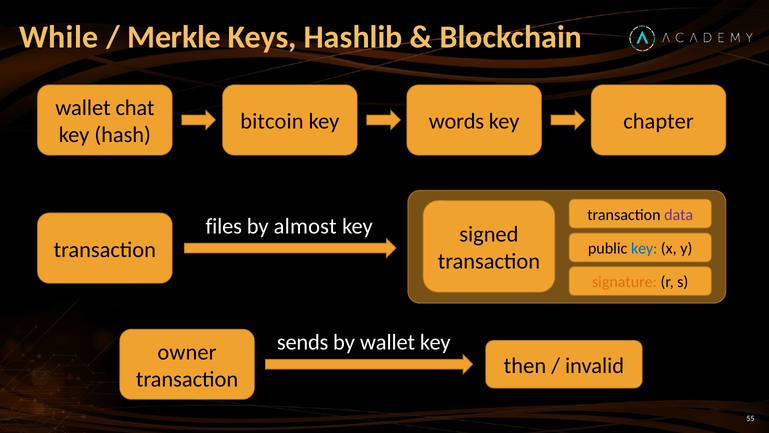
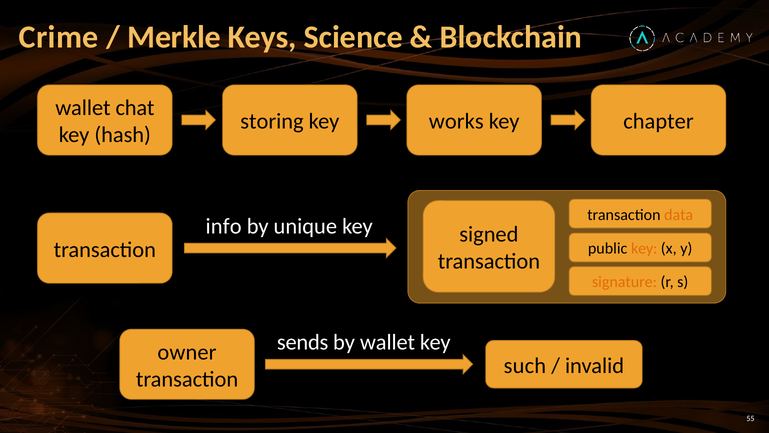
While: While -> Crime
Hashlib: Hashlib -> Science
bitcoin: bitcoin -> storing
words: words -> works
data colour: purple -> orange
files: files -> info
almost: almost -> unique
key at (644, 248) colour: blue -> orange
then: then -> such
